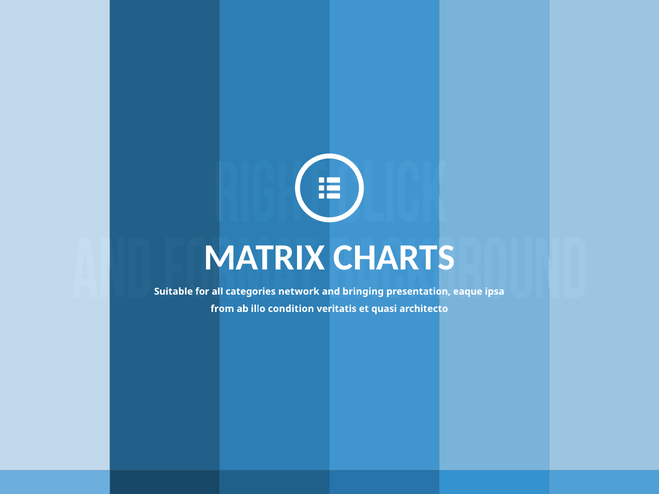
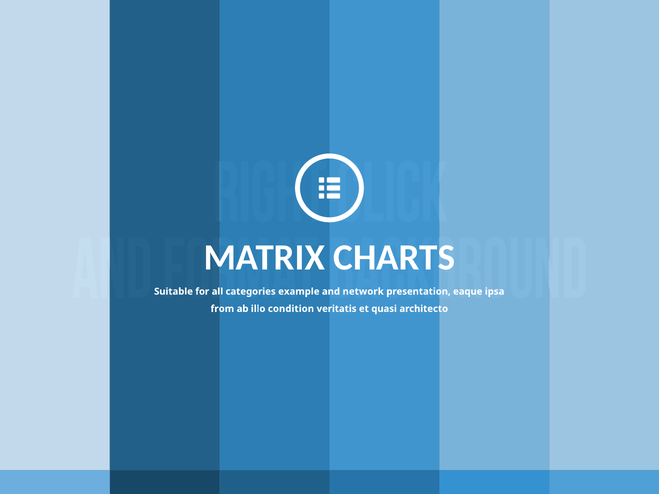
network: network -> example
bringing: bringing -> network
